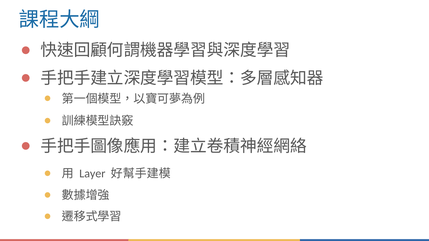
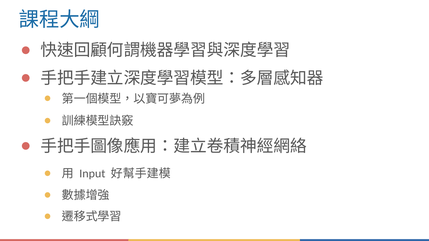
Layer: Layer -> Input
